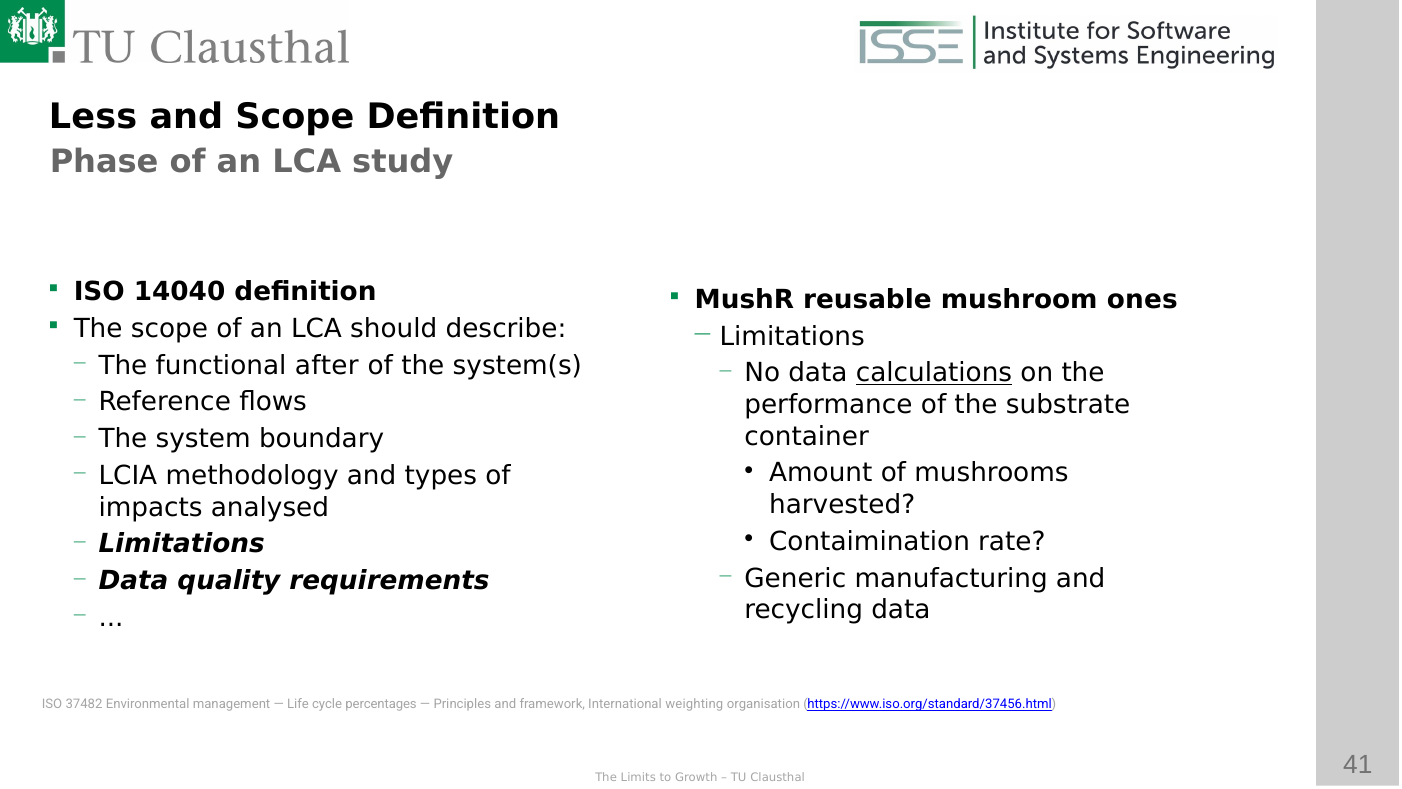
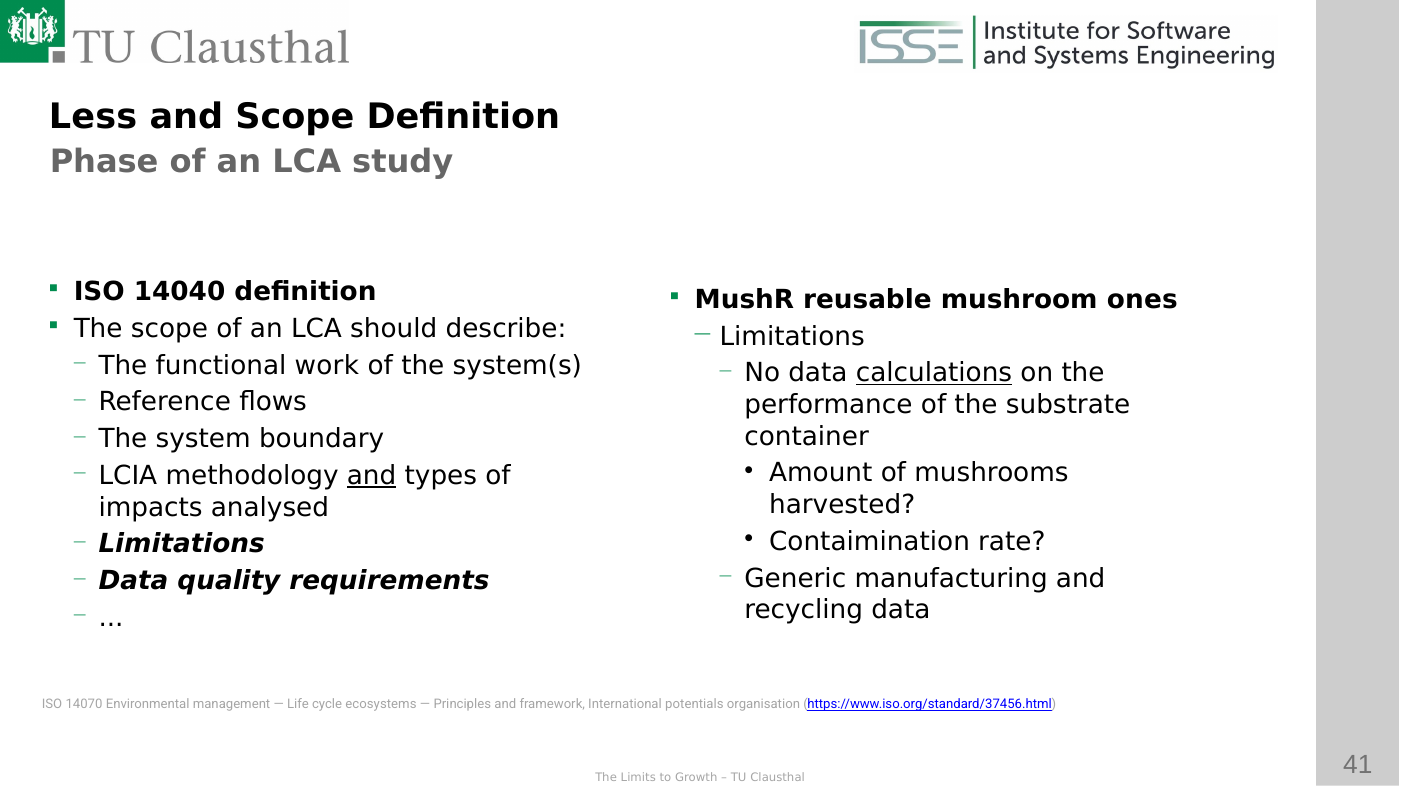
after: after -> work
and at (372, 476) underline: none -> present
37482: 37482 -> 14070
percentages: percentages -> ecosystems
weighting: weighting -> potentials
